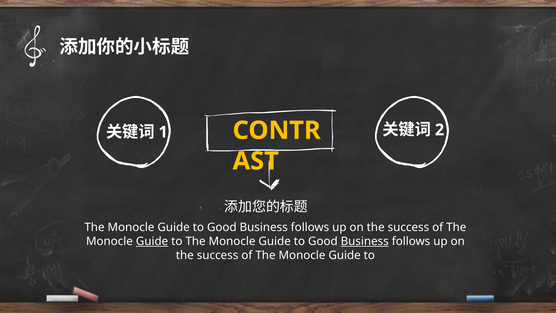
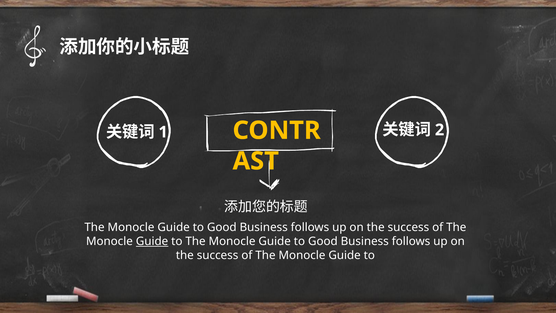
Business at (365, 241) underline: present -> none
